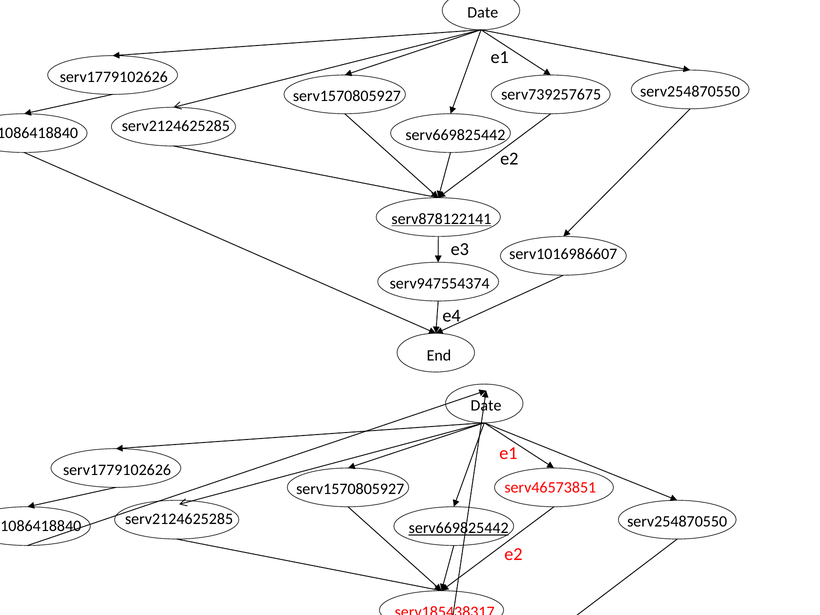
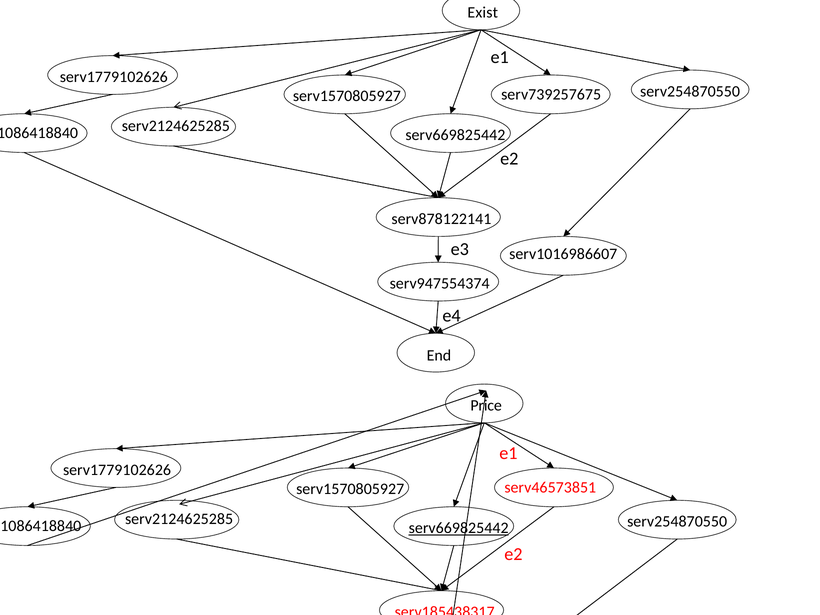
Date at (483, 12): Date -> Exist
serv878122141 underline: present -> none
Date at (486, 405): Date -> Price
